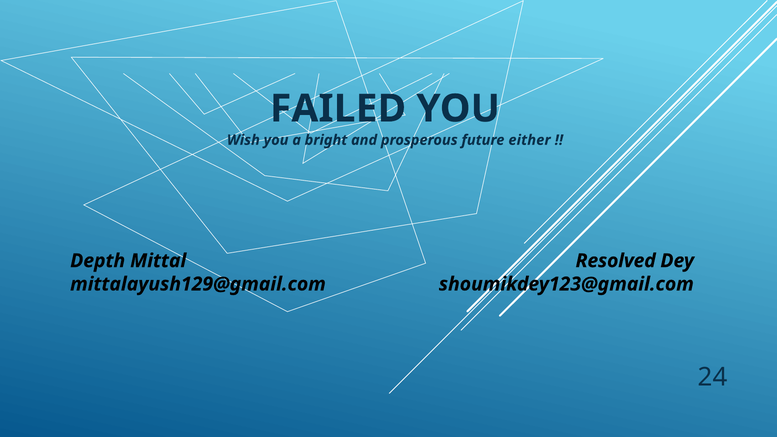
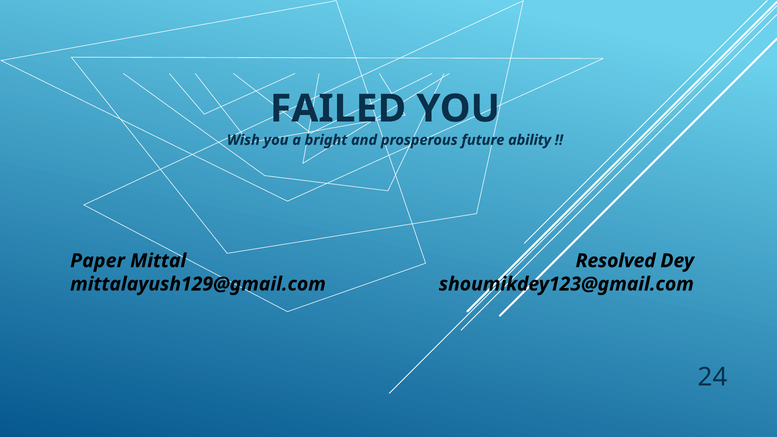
either: either -> ability
Depth: Depth -> Paper
